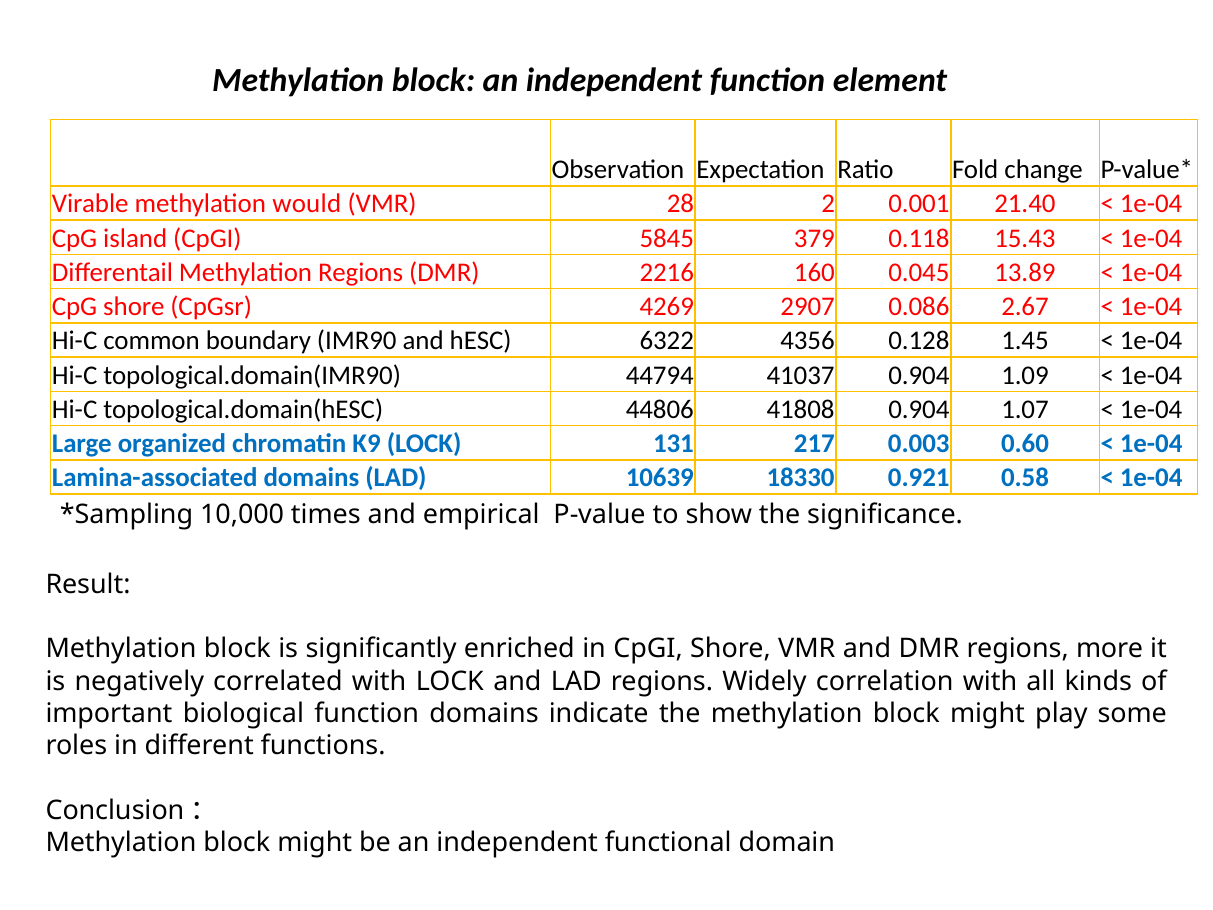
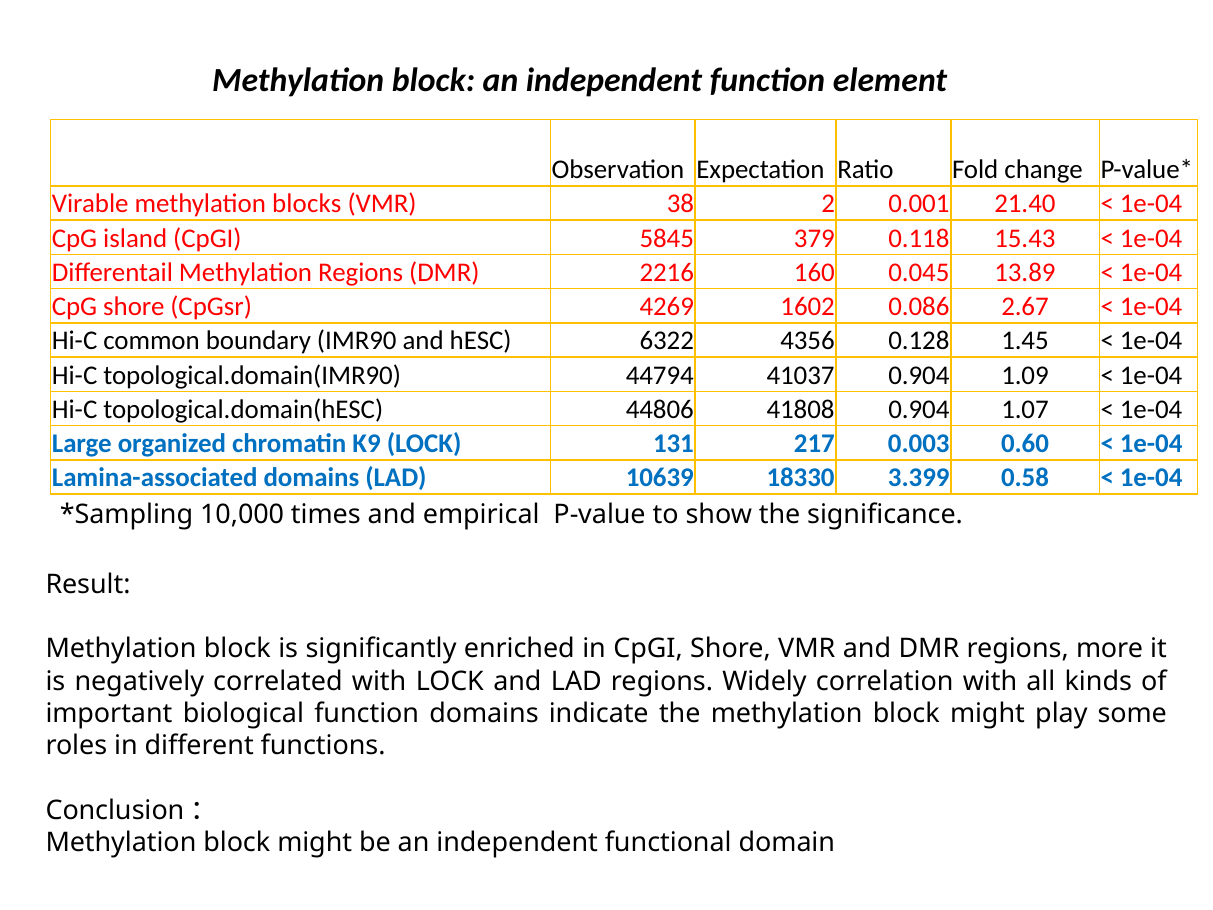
would: would -> blocks
28: 28 -> 38
2907: 2907 -> 1602
0.921: 0.921 -> 3.399
